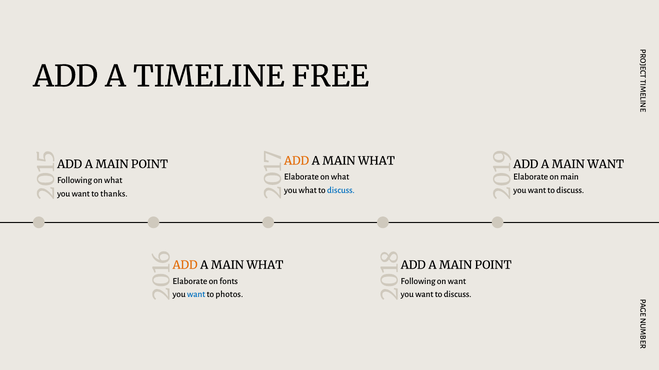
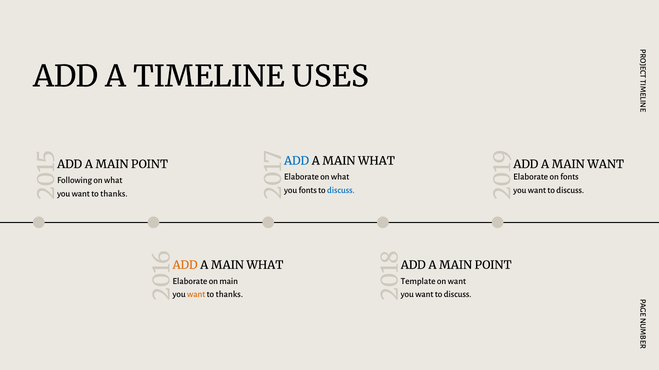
FREE: FREE -> USES
ADD at (297, 161) colour: orange -> blue
on main: main -> fonts
what at (308, 190): what -> fonts
on fonts: fonts -> main
Following at (418, 282): Following -> Template
want at (196, 295) colour: blue -> orange
photos at (229, 295): photos -> thanks
